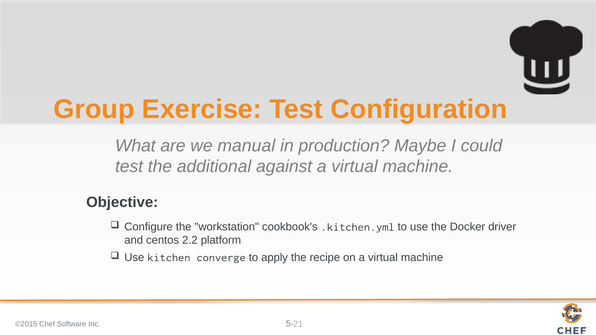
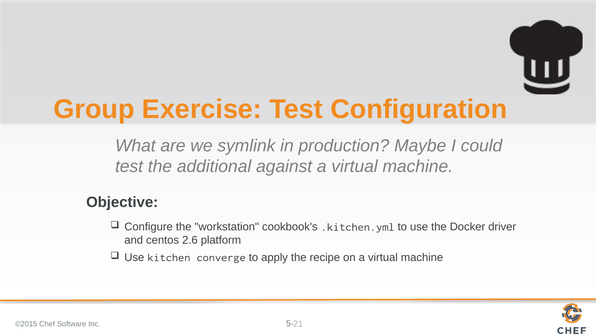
manual: manual -> symlink
2.2: 2.2 -> 2.6
